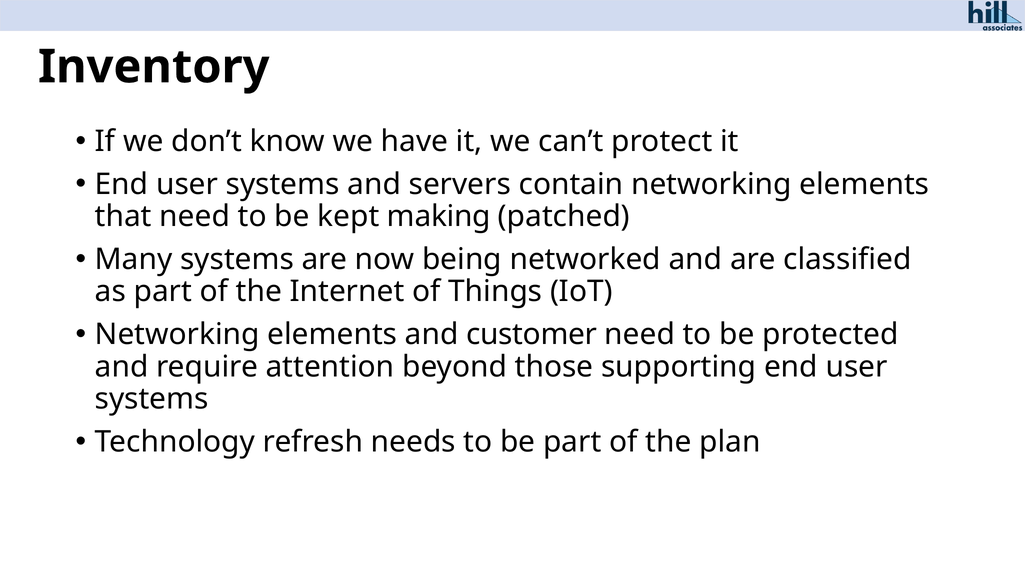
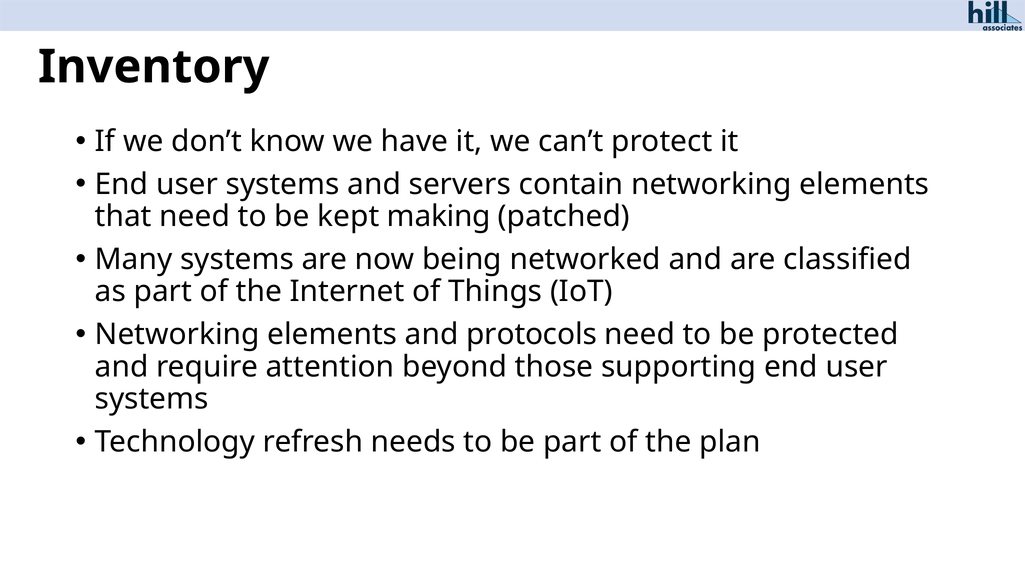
customer: customer -> protocols
